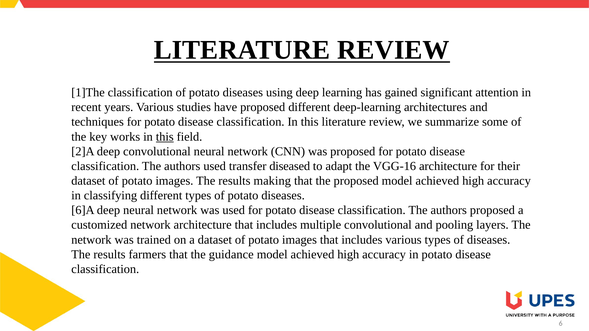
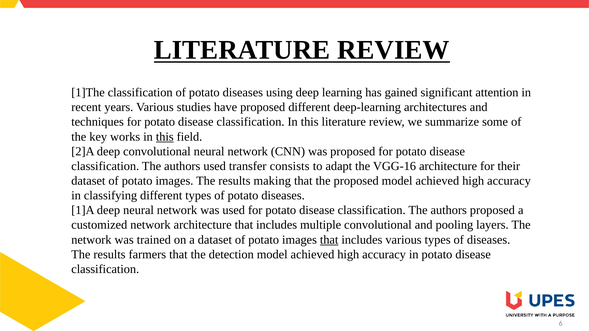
diseased: diseased -> consists
6]A: 6]A -> 1]A
that at (329, 240) underline: none -> present
guidance: guidance -> detection
